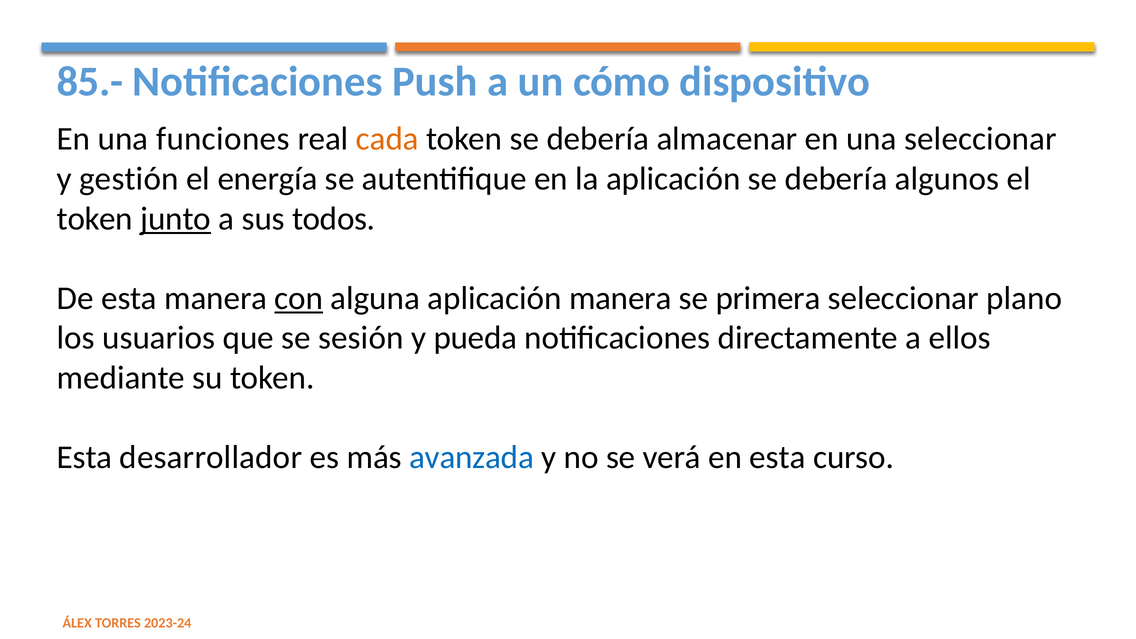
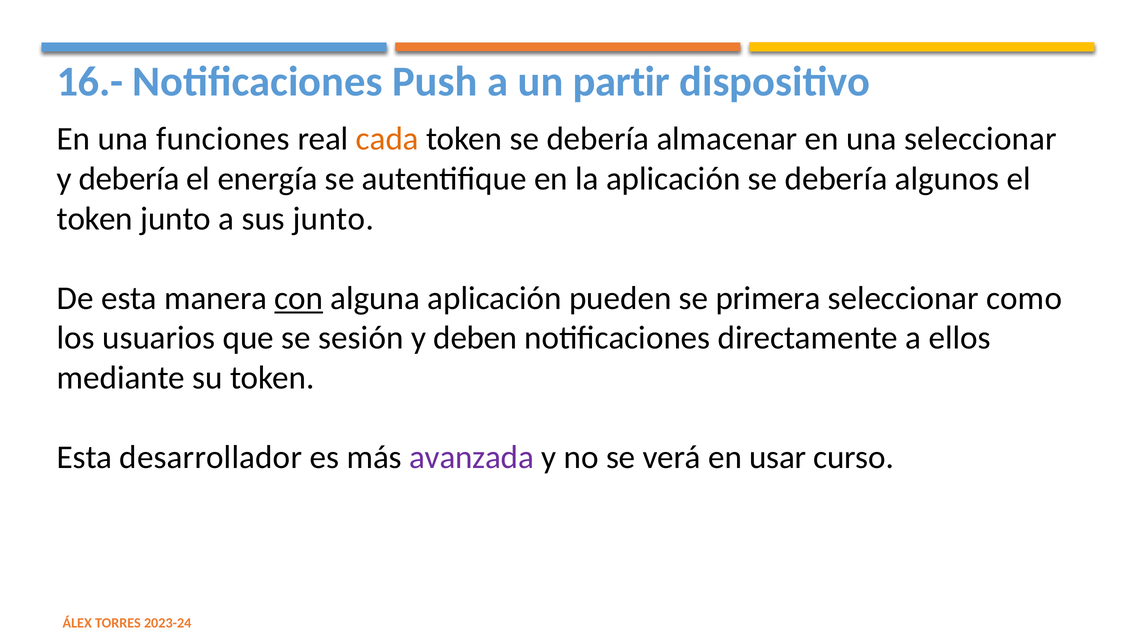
85.-: 85.- -> 16.-
cómo: cómo -> partir
y gestión: gestión -> debería
junto at (176, 219) underline: present -> none
sus todos: todos -> junto
aplicación manera: manera -> pueden
plano: plano -> como
pueda: pueda -> deben
avanzada colour: blue -> purple
en esta: esta -> usar
